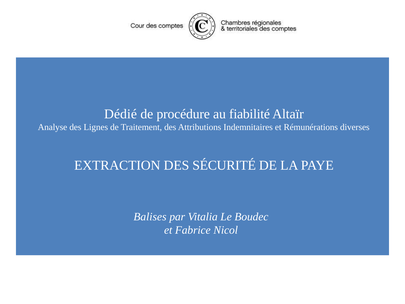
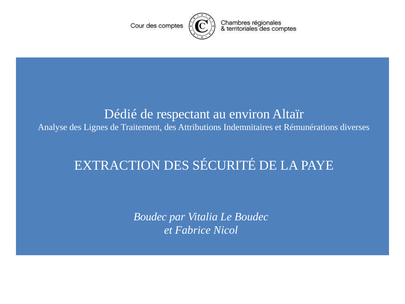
procédure: procédure -> respectant
fiabilité: fiabilité -> environ
Balises at (150, 216): Balises -> Boudec
